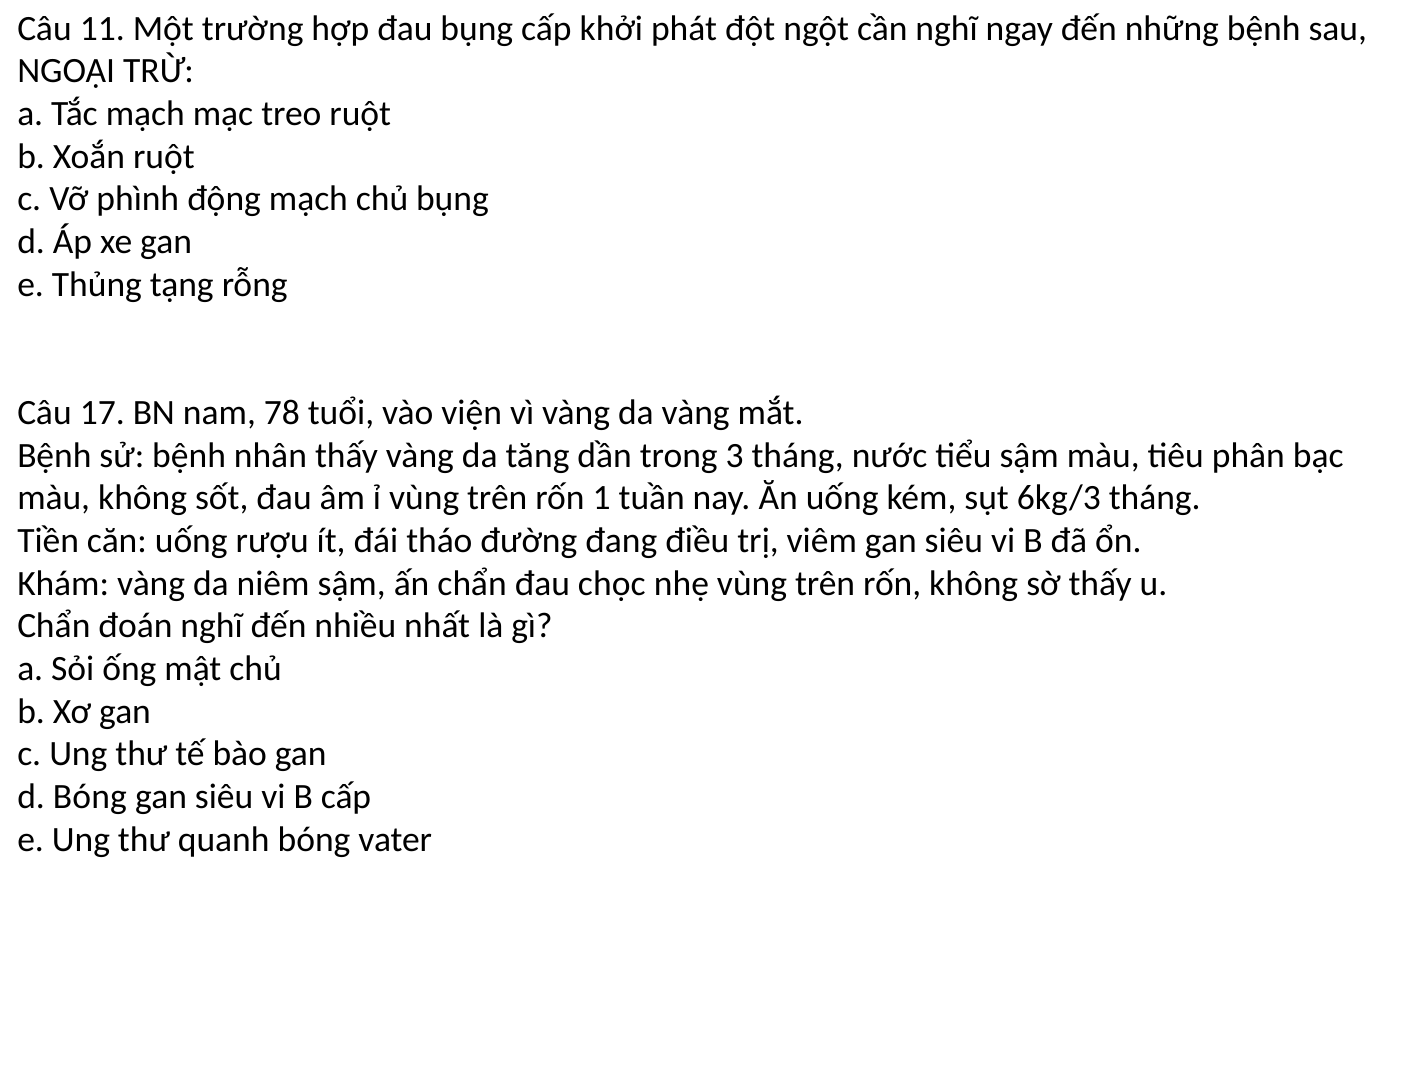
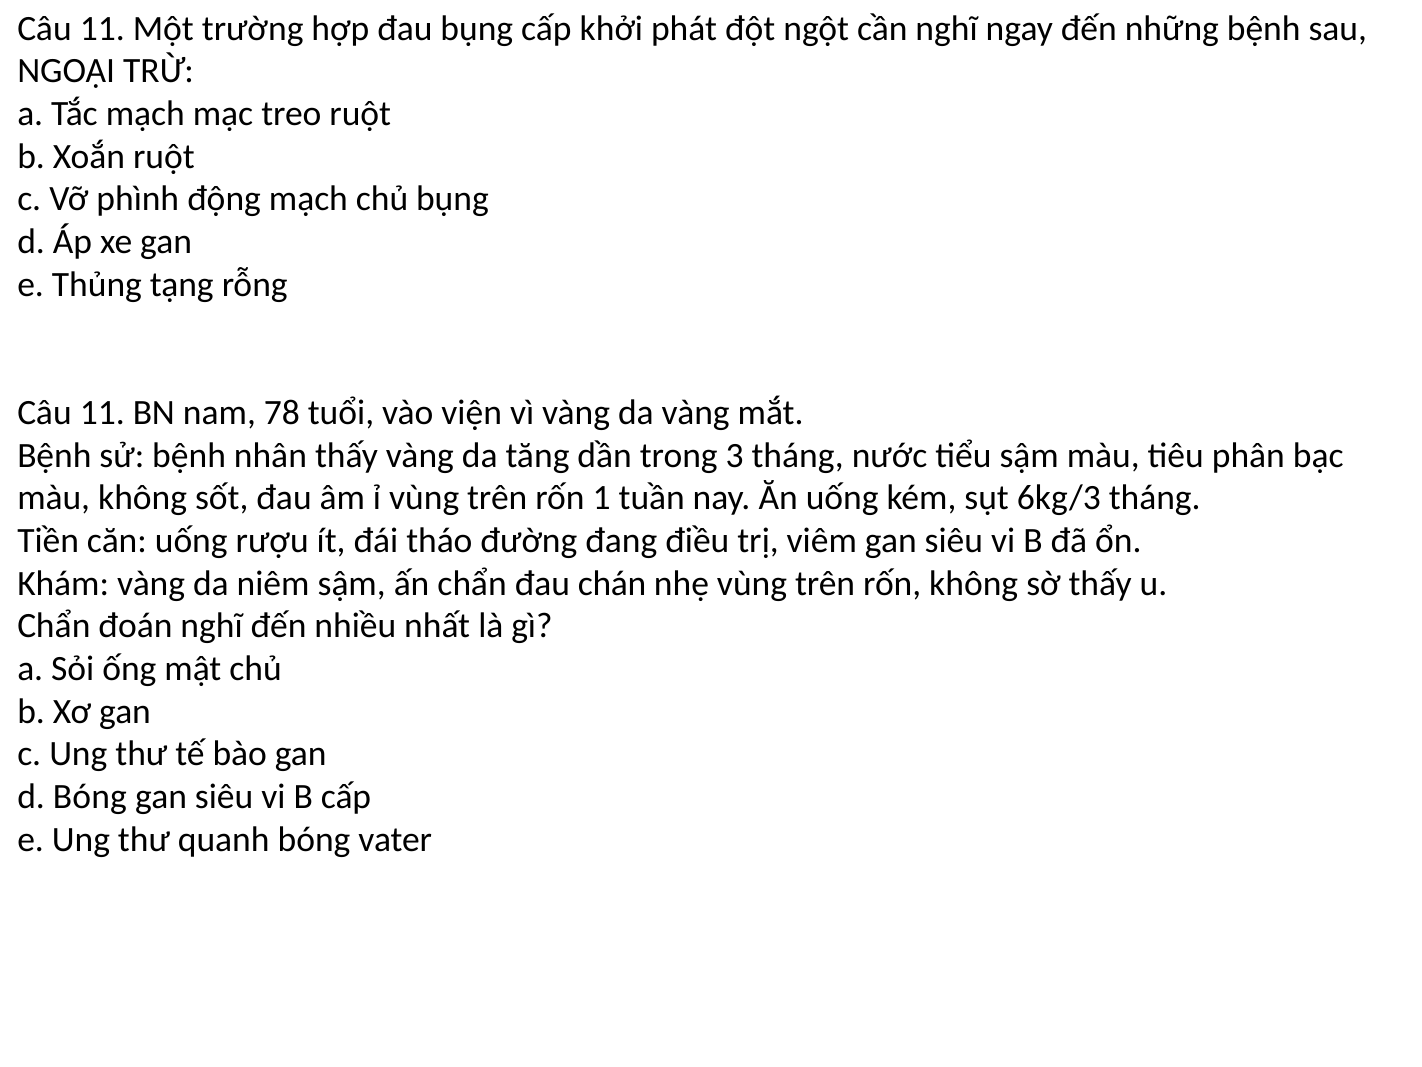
17 at (102, 412): 17 -> 11
chọc: chọc -> chán
